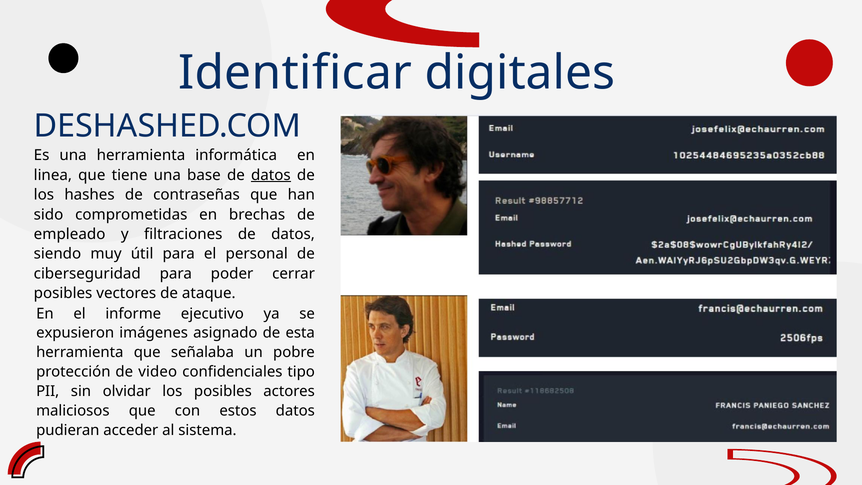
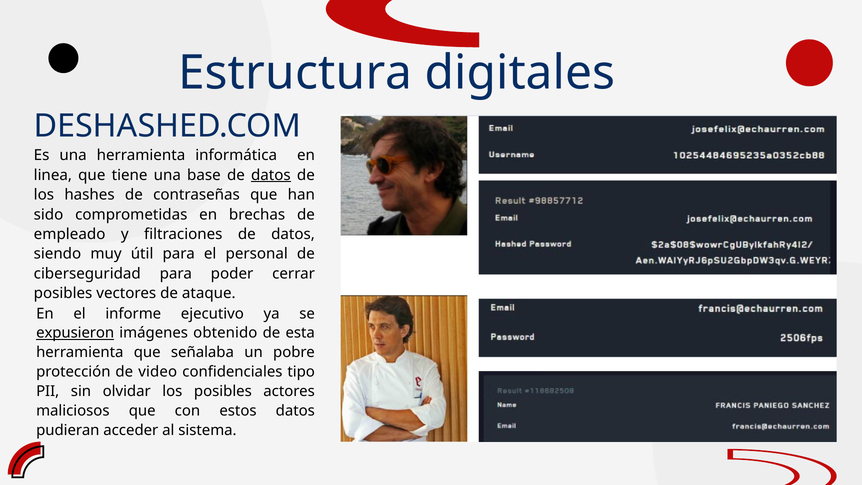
Identificar: Identificar -> Estructura
expusieron underline: none -> present
asignado: asignado -> obtenido
